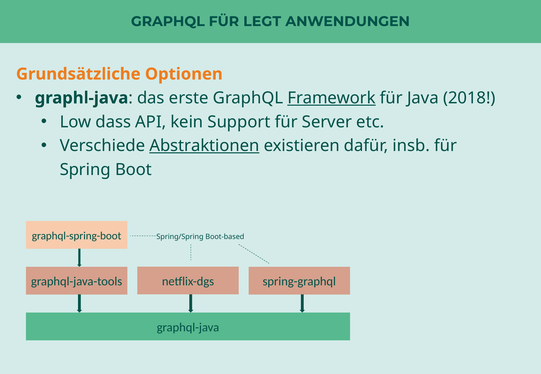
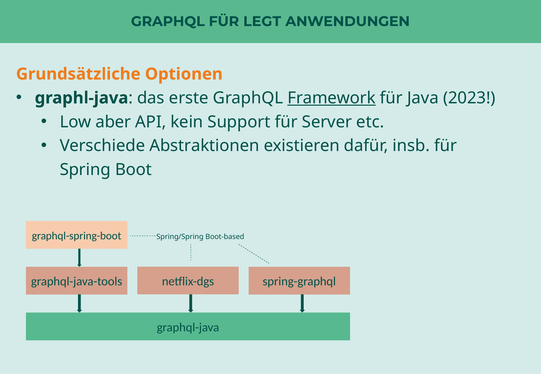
2018: 2018 -> 2023
dass: dass -> aber
Abstraktionen underline: present -> none
